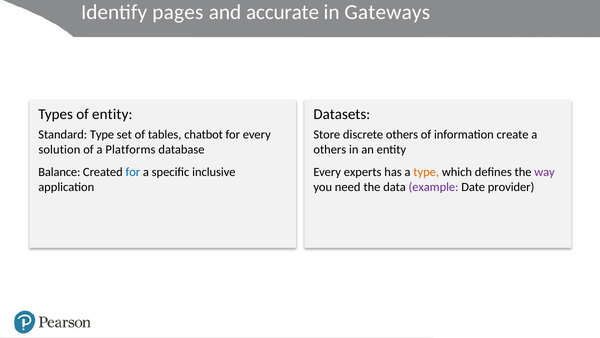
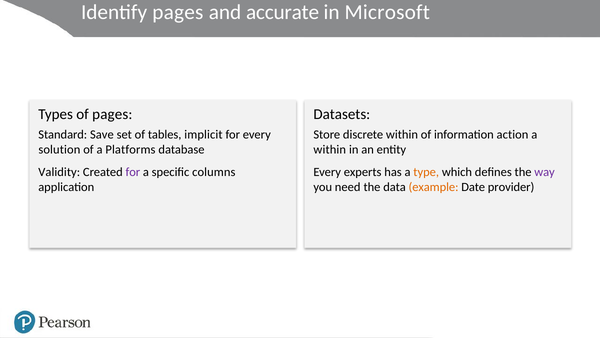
Gateways: Gateways -> Microsoft
of entity: entity -> pages
Standard Type: Type -> Save
chatbot: chatbot -> implicit
discrete others: others -> within
create: create -> action
others at (330, 149): others -> within
Balance: Balance -> Validity
for at (133, 172) colour: blue -> purple
inclusive: inclusive -> columns
example colour: purple -> orange
